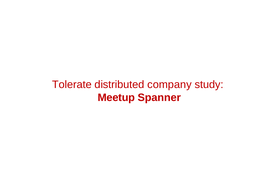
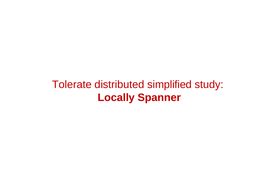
company: company -> simplified
Meetup: Meetup -> Locally
